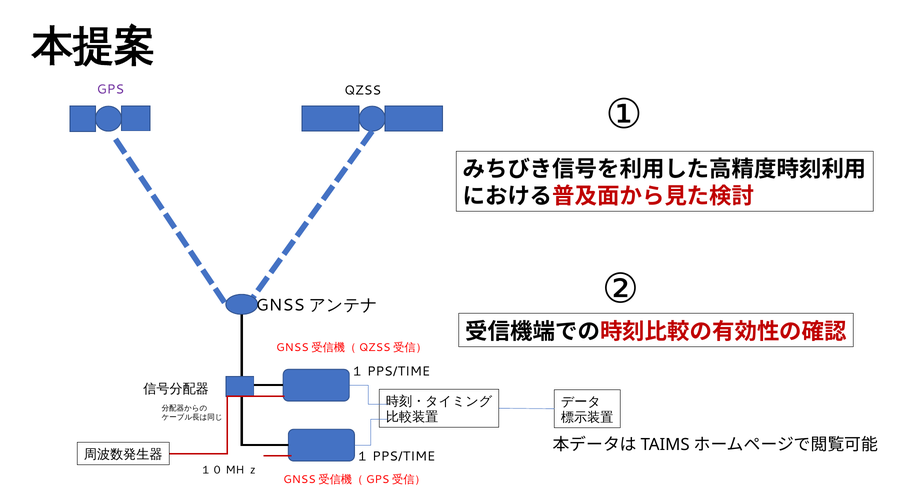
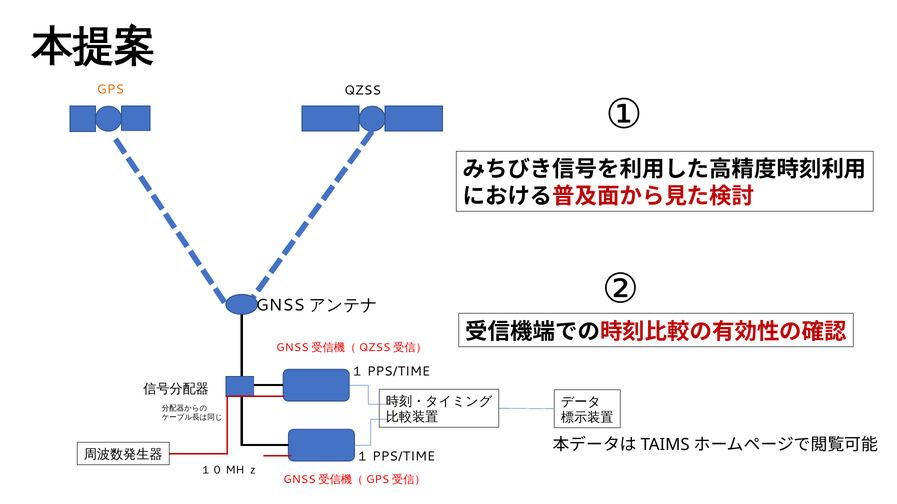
GPS colour: purple -> orange
